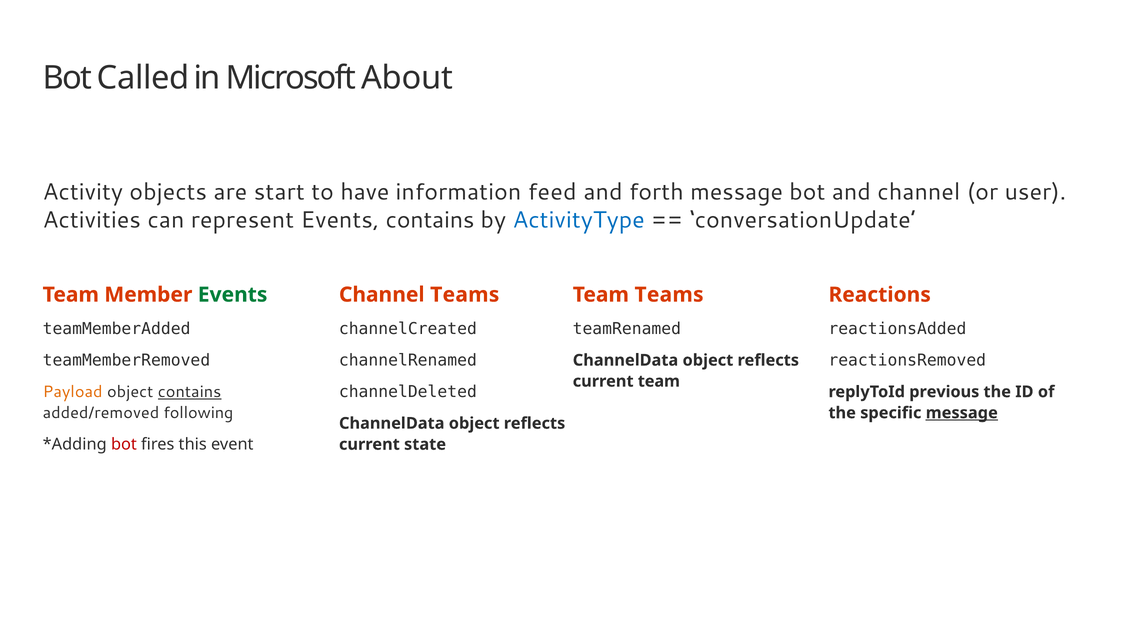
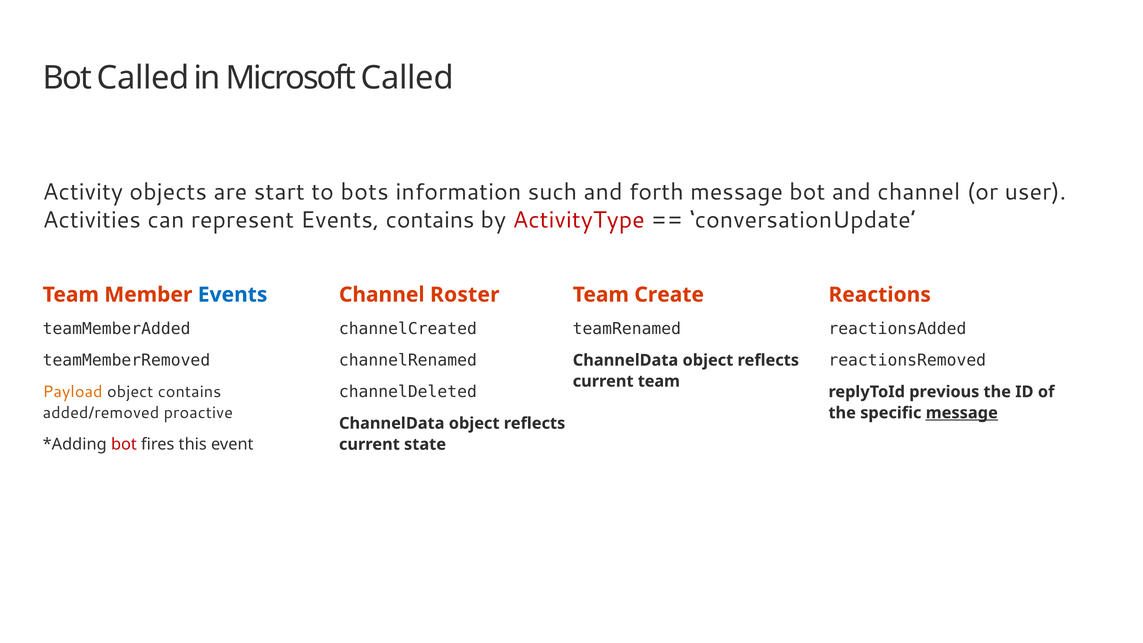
Microsoft About: About -> Called
have: have -> bots
feed: feed -> such
ActivityType colour: blue -> red
Events at (233, 295) colour: green -> blue
Channel Teams: Teams -> Roster
Team Teams: Teams -> Create
contains at (190, 392) underline: present -> none
following: following -> proactive
